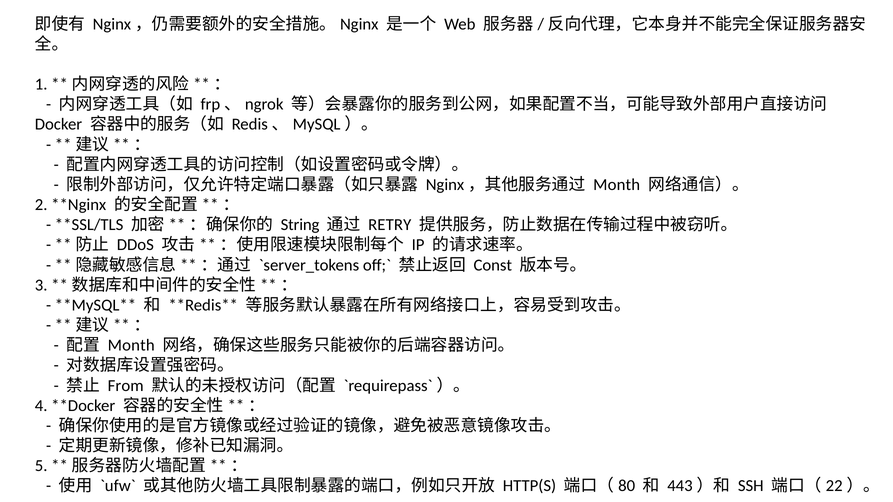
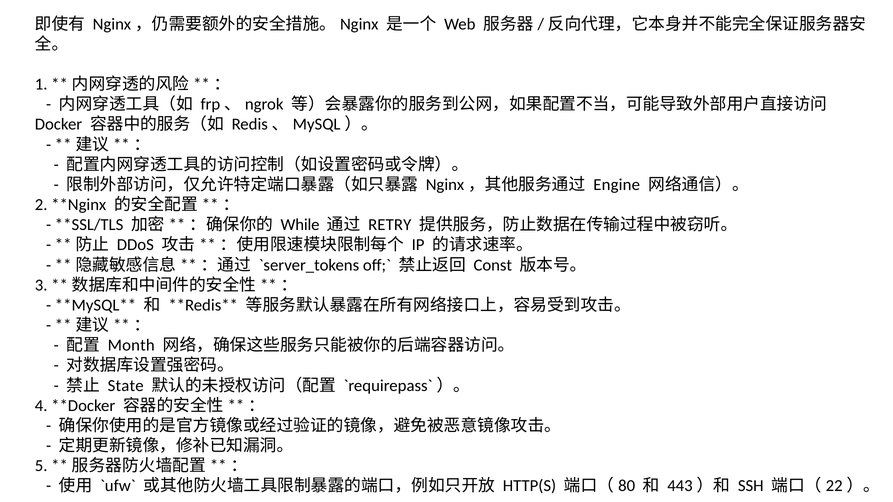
Month at (617, 185): Month -> Engine
String: String -> While
From: From -> State
